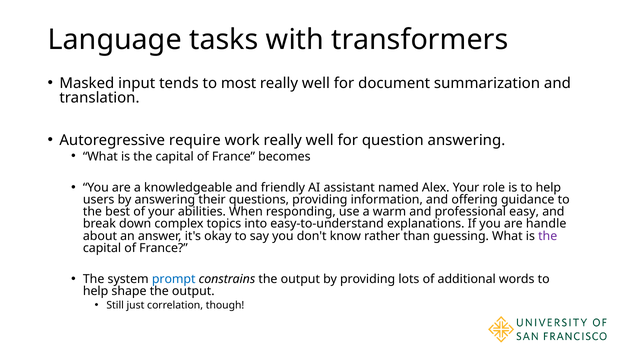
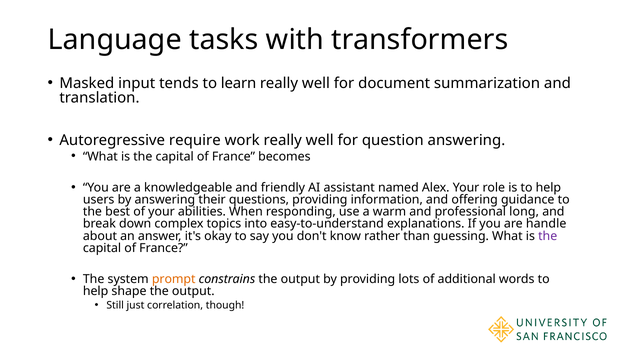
most: most -> learn
easy: easy -> long
prompt colour: blue -> orange
